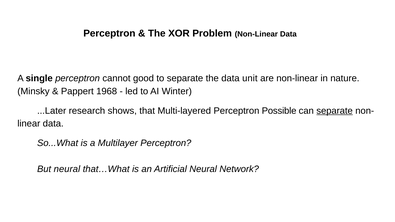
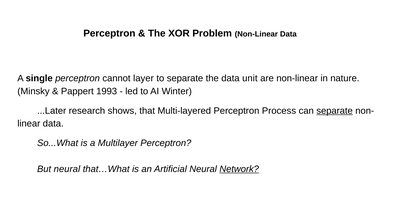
good: good -> layer
1968: 1968 -> 1993
Possible: Possible -> Process
Network underline: none -> present
